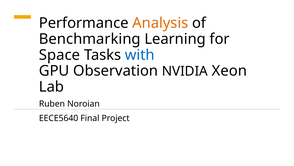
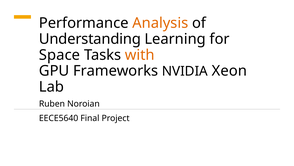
Benchmarking: Benchmarking -> Understanding
with colour: blue -> orange
Observation: Observation -> Frameworks
